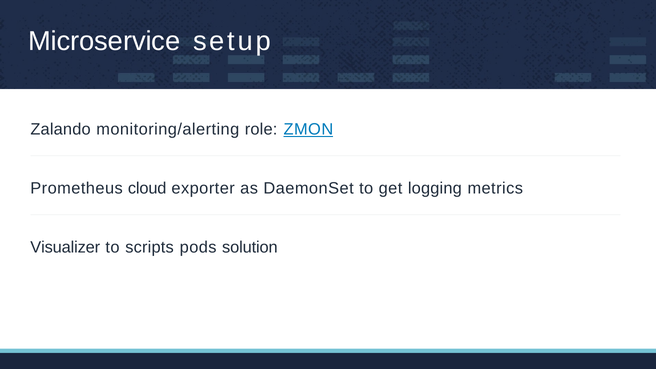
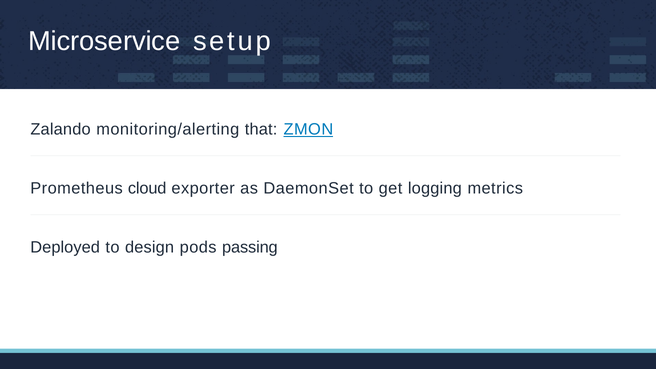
role: role -> that
Visualizer: Visualizer -> Deployed
scripts: scripts -> design
solution: solution -> passing
